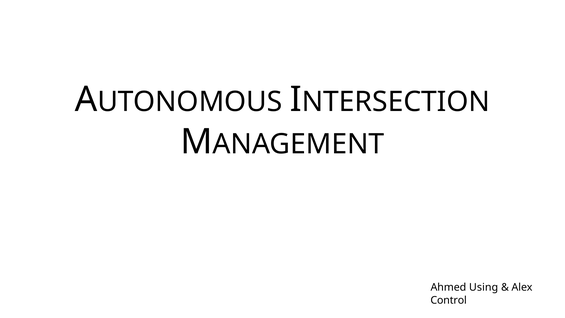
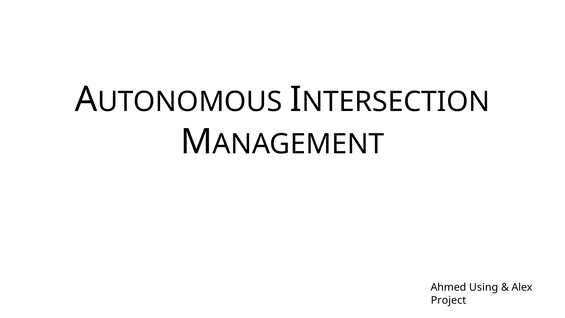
Control: Control -> Project
